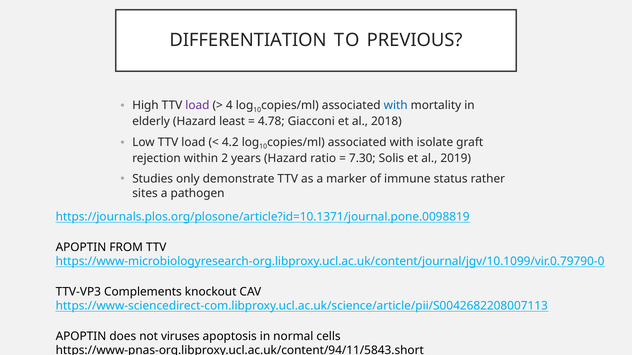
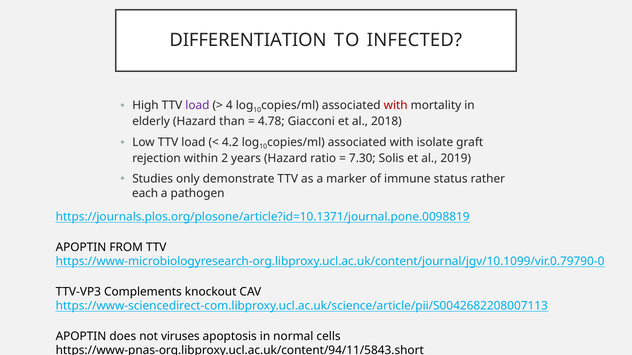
PREVIOUS: PREVIOUS -> INFECTED
with at (396, 105) colour: blue -> red
least: least -> than
sites: sites -> each
